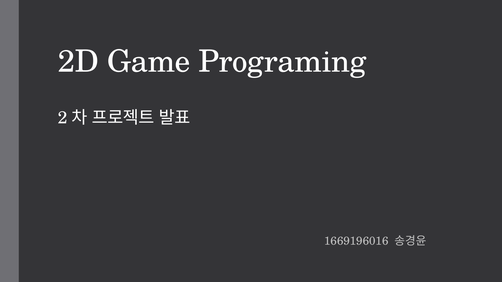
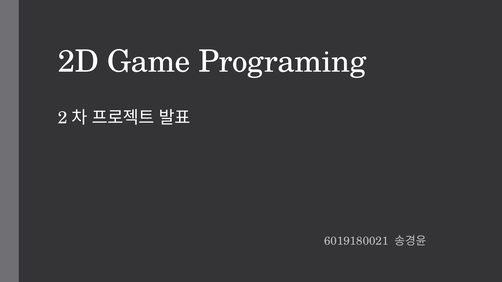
1669196016: 1669196016 -> 6019180021
